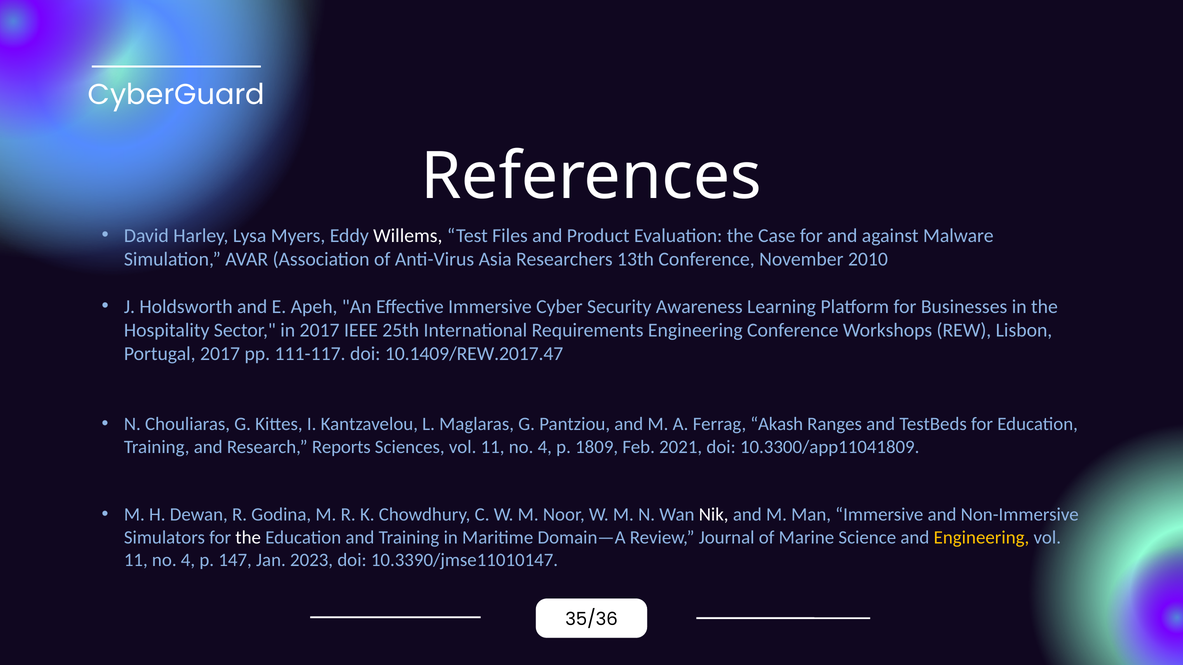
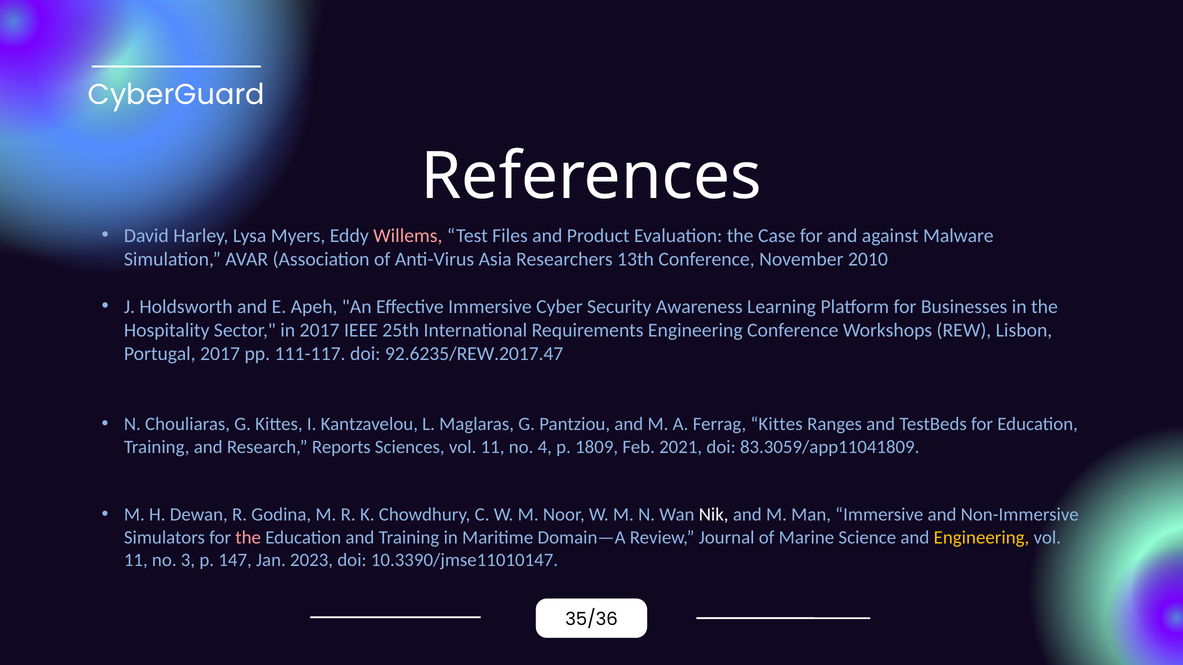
Willems colour: white -> pink
10.1409/REW.2017.47: 10.1409/REW.2017.47 -> 92.6235/REW.2017.47
Ferrag Akash: Akash -> Kittes
10.3300/app11041809: 10.3300/app11041809 -> 83.3059/app11041809
the at (248, 538) colour: white -> pink
4 at (188, 560): 4 -> 3
